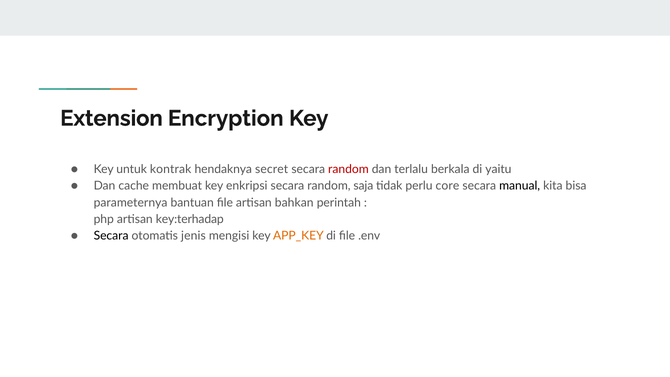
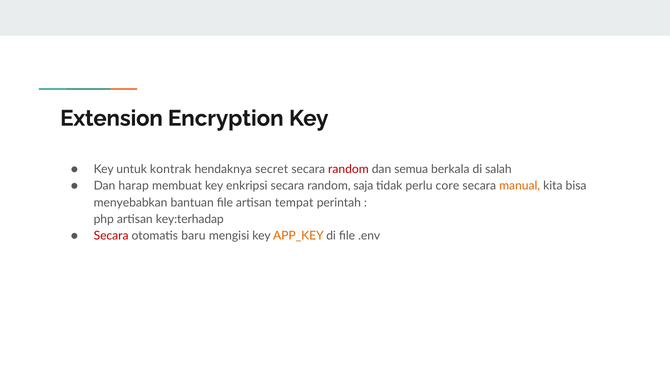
terlalu: terlalu -> semua
yaitu: yaitu -> salah
cache: cache -> harap
manual colour: black -> orange
parameternya: parameternya -> menyebabkan
bahkan: bahkan -> tempat
Secara at (111, 236) colour: black -> red
jenis: jenis -> baru
